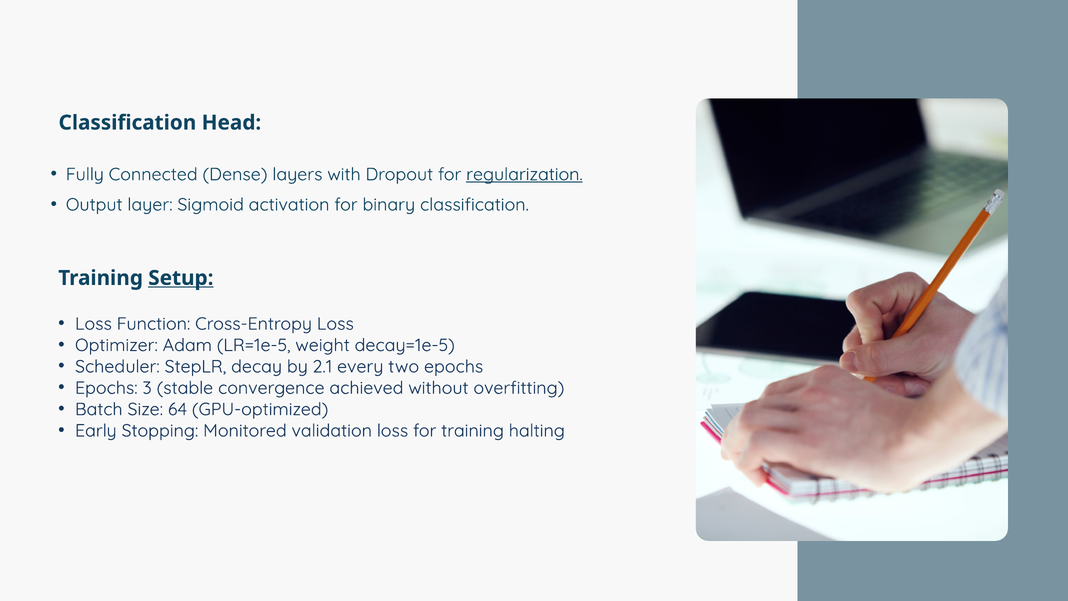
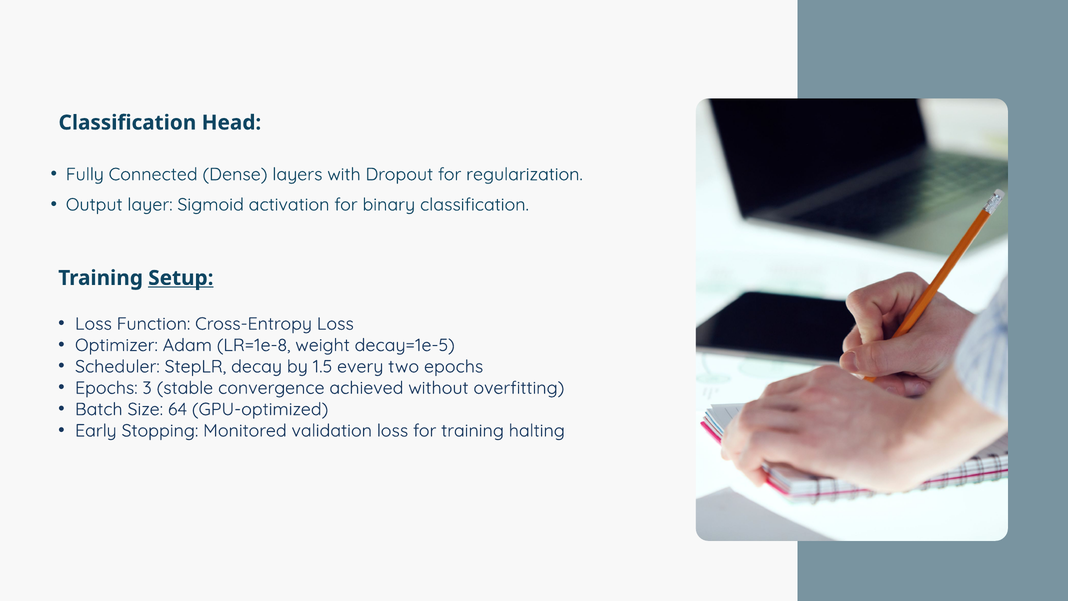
regularization underline: present -> none
LR=1e-5: LR=1e-5 -> LR=1e-8
2.1: 2.1 -> 1.5
